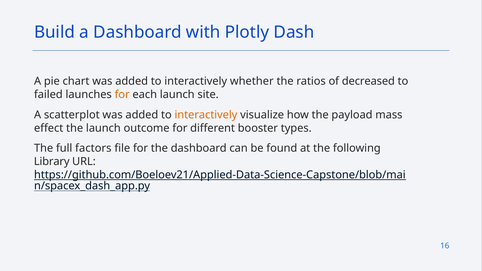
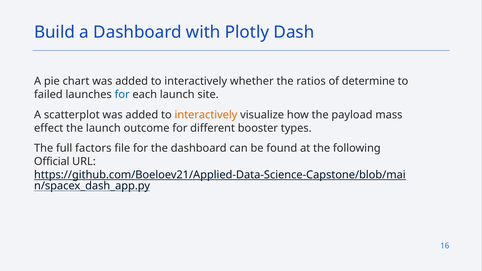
decreased: decreased -> determine
for at (122, 95) colour: orange -> blue
Library: Library -> Official
